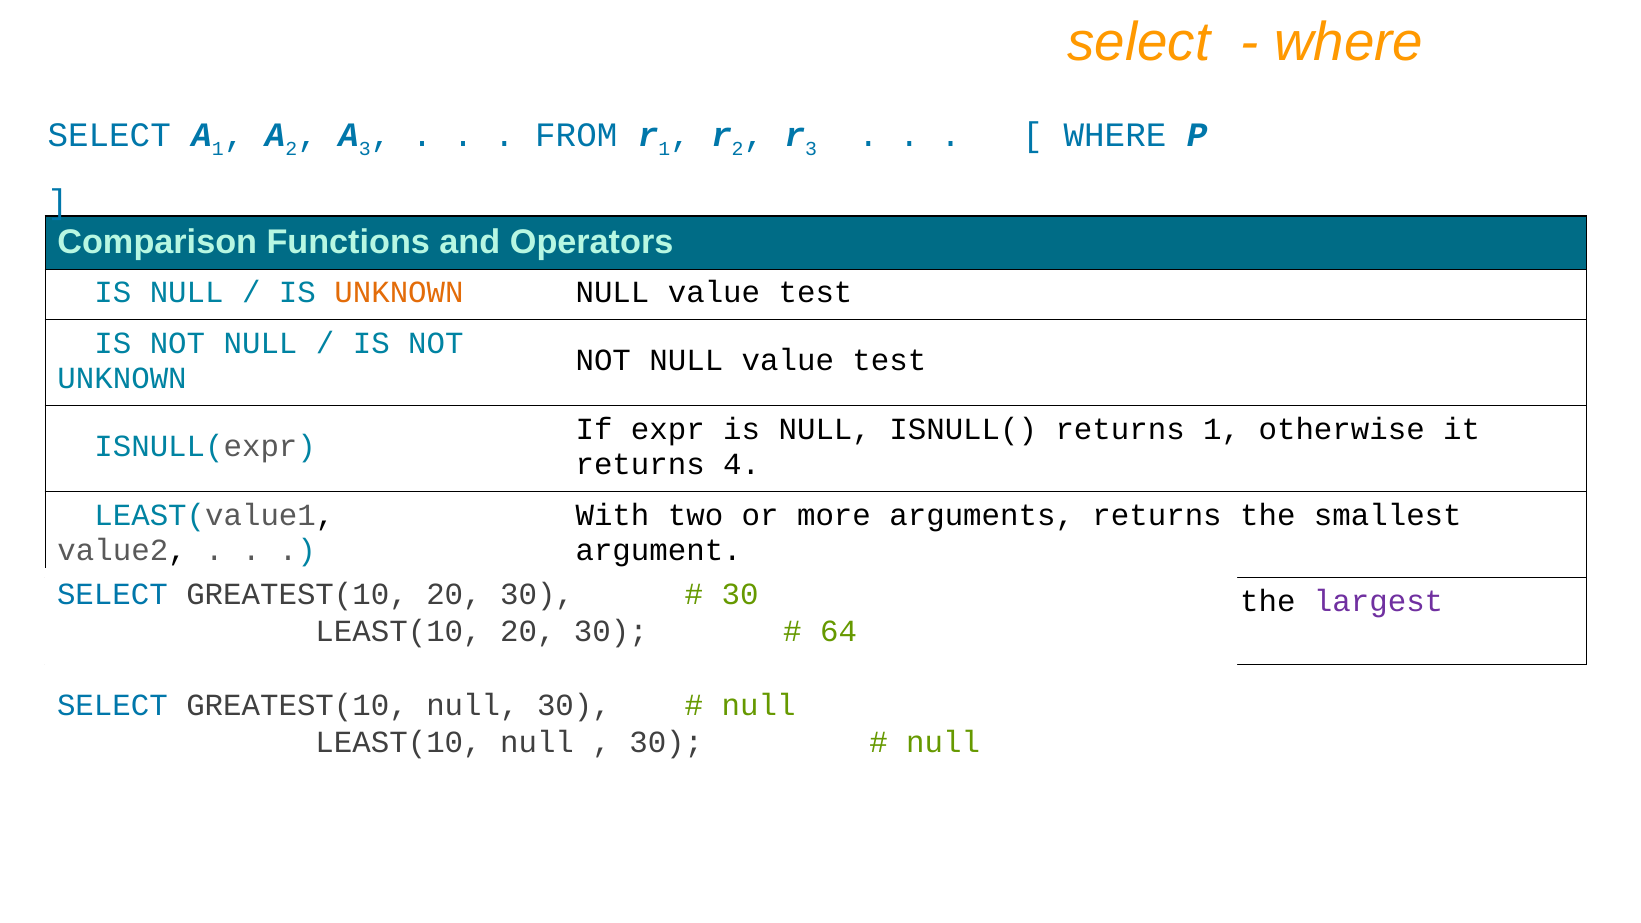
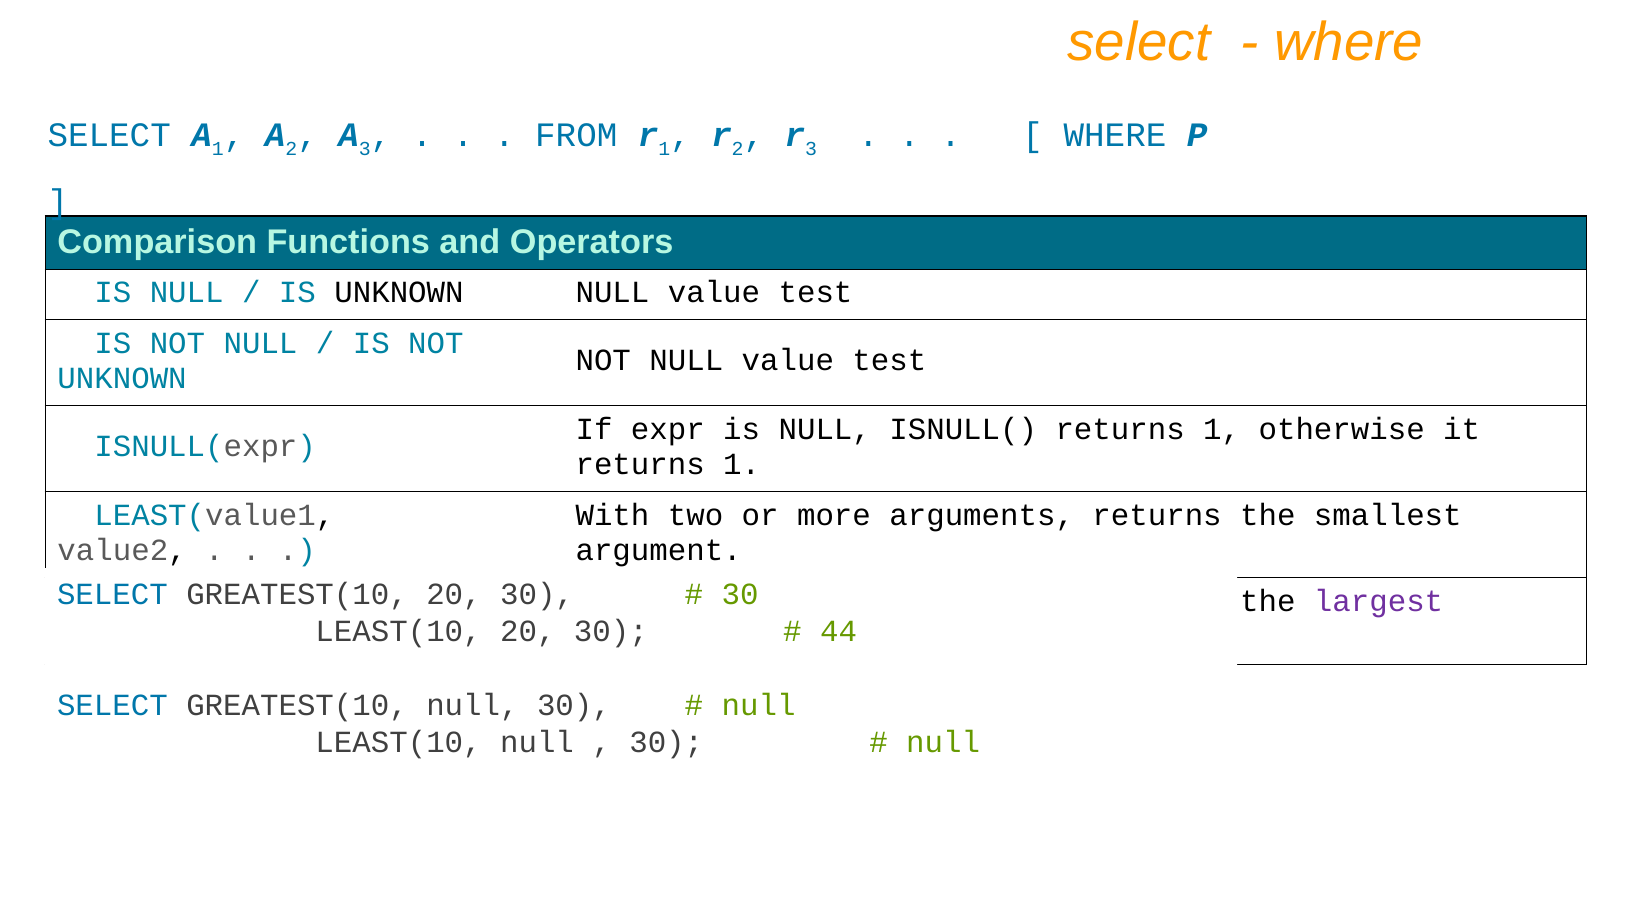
UNKNOWN at (399, 292) colour: orange -> black
4 at (742, 464): 4 -> 1
64: 64 -> 44
